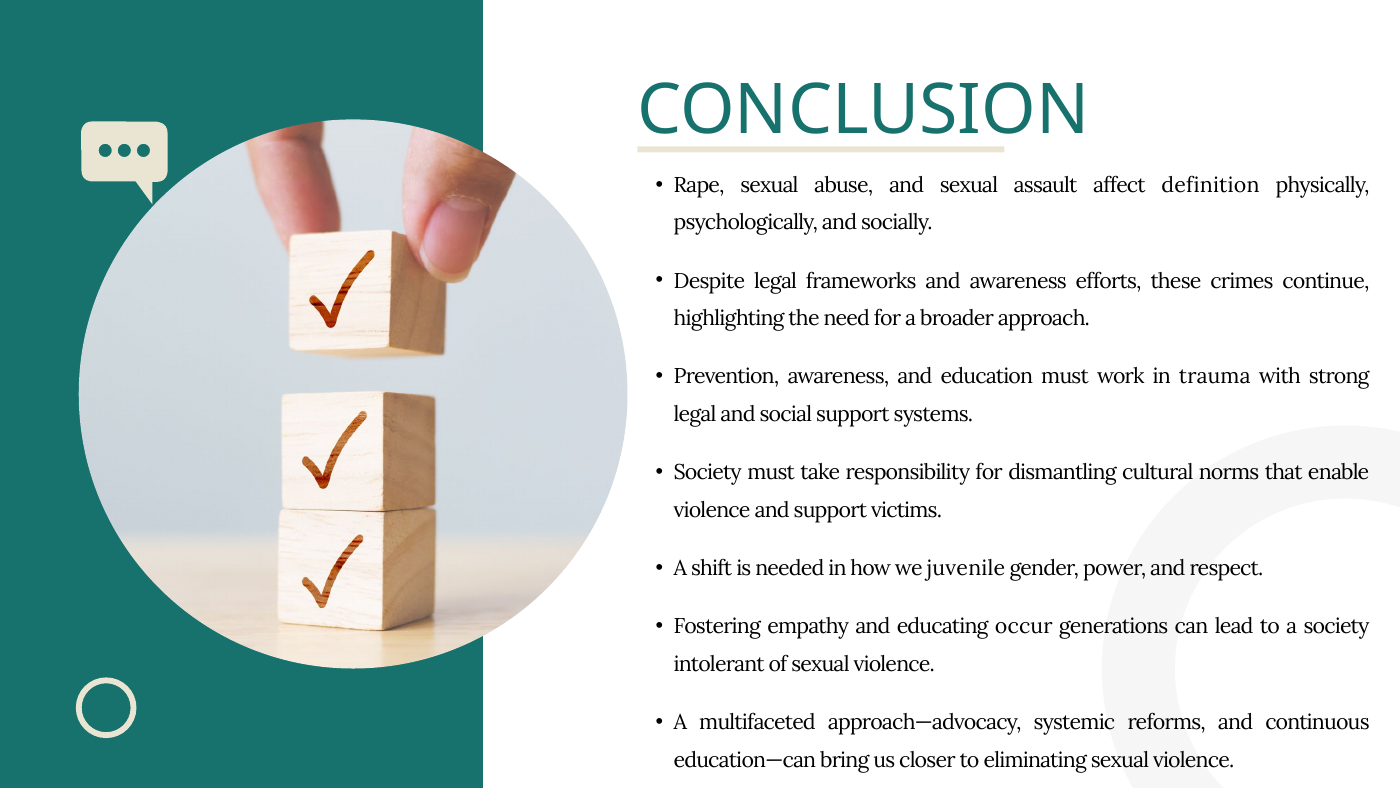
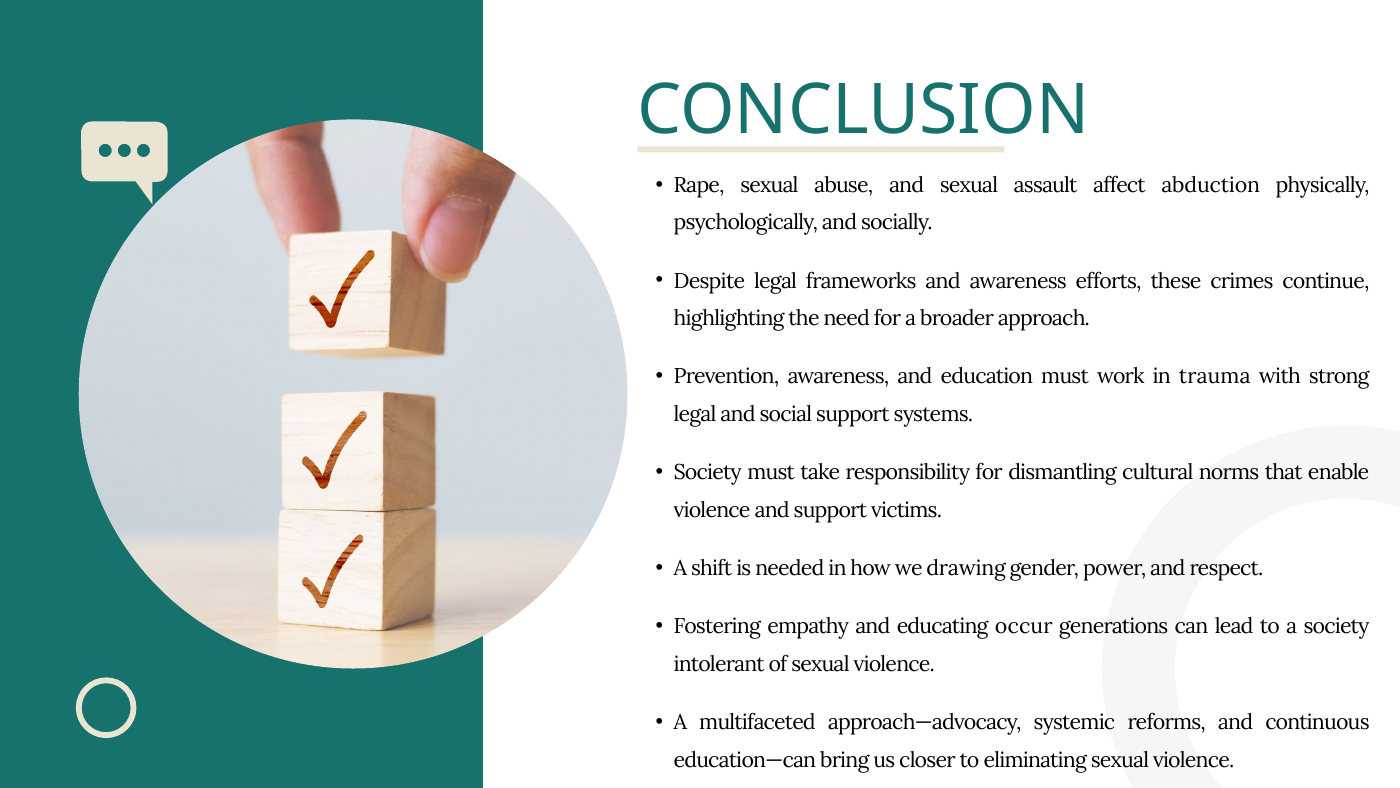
definition: definition -> abduction
juvenile: juvenile -> drawing
